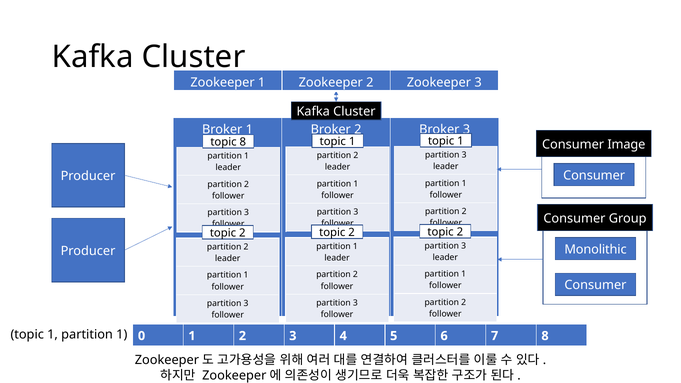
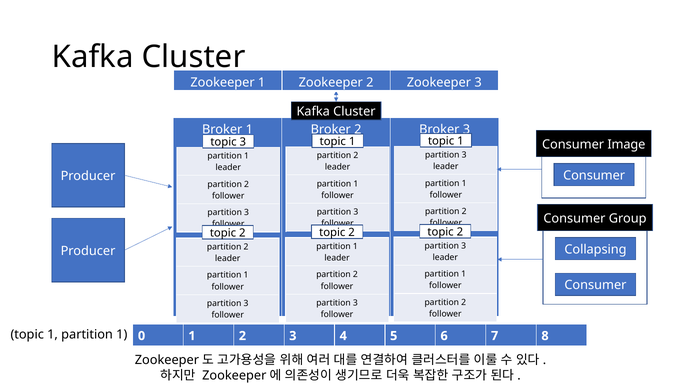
topic 8: 8 -> 3
Monolithic: Monolithic -> Collapsing
